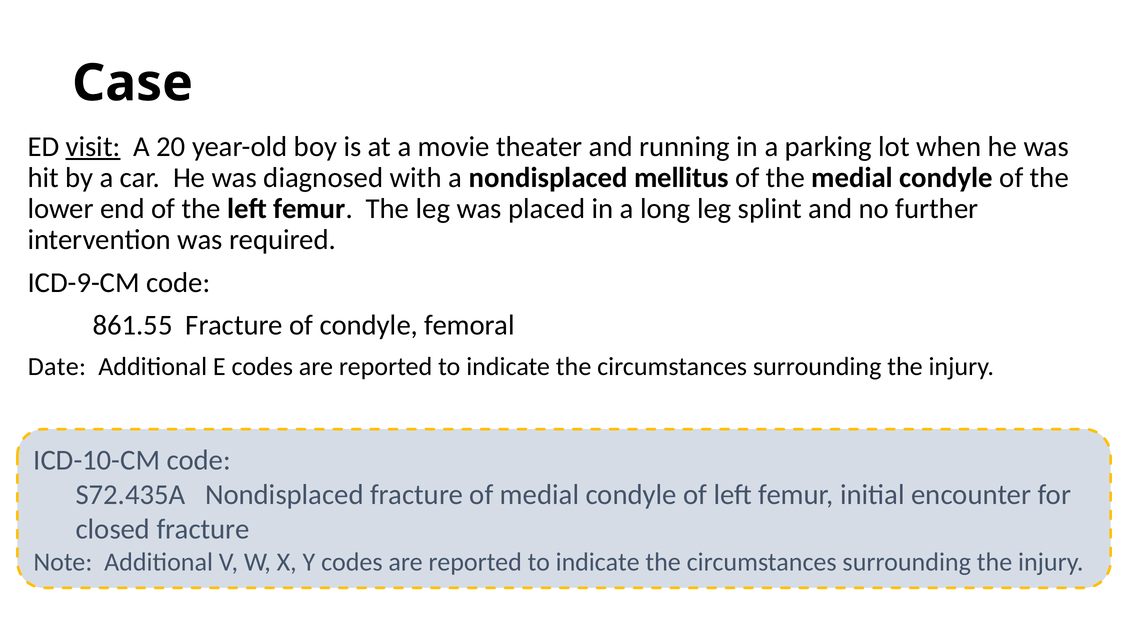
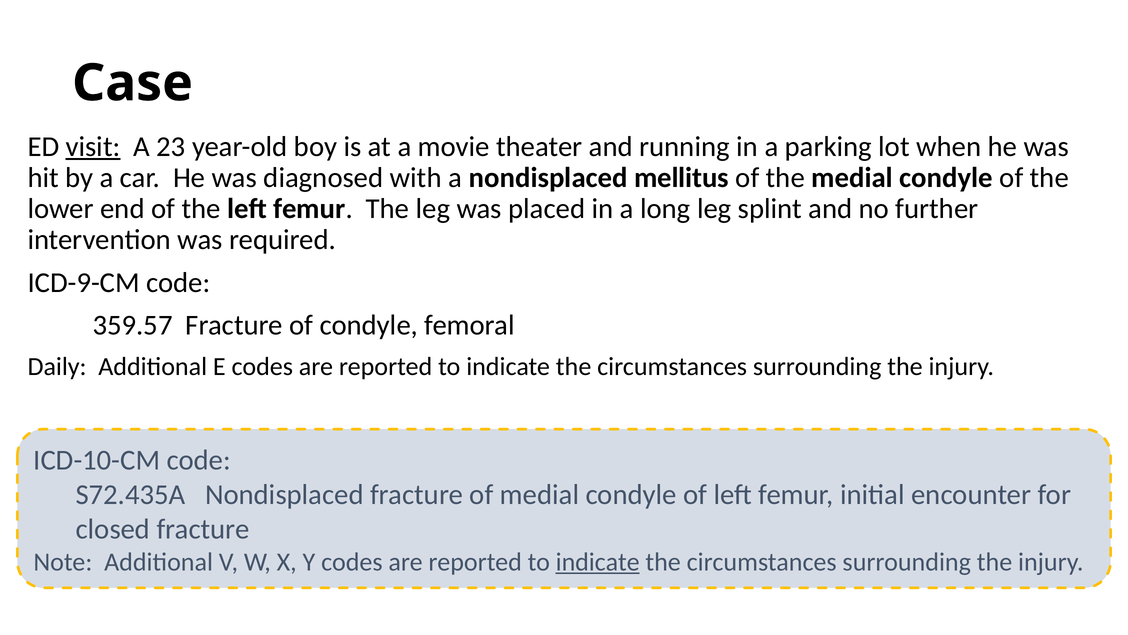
20: 20 -> 23
861.55: 861.55 -> 359.57
Date: Date -> Daily
indicate at (598, 562) underline: none -> present
